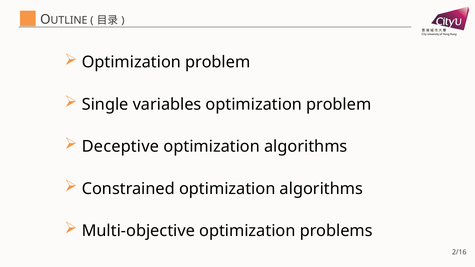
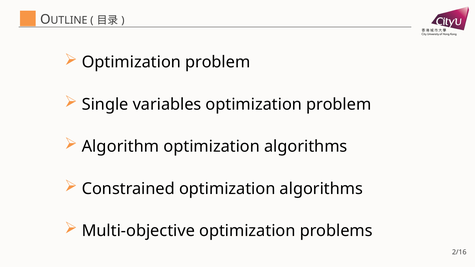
Deceptive: Deceptive -> Algorithm
